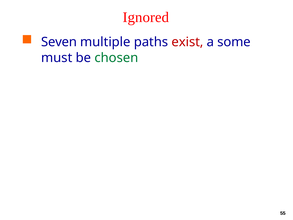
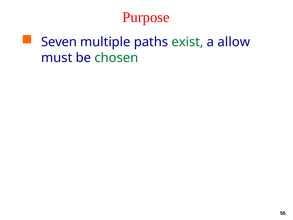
Ignored: Ignored -> Purpose
exist colour: red -> green
some: some -> allow
